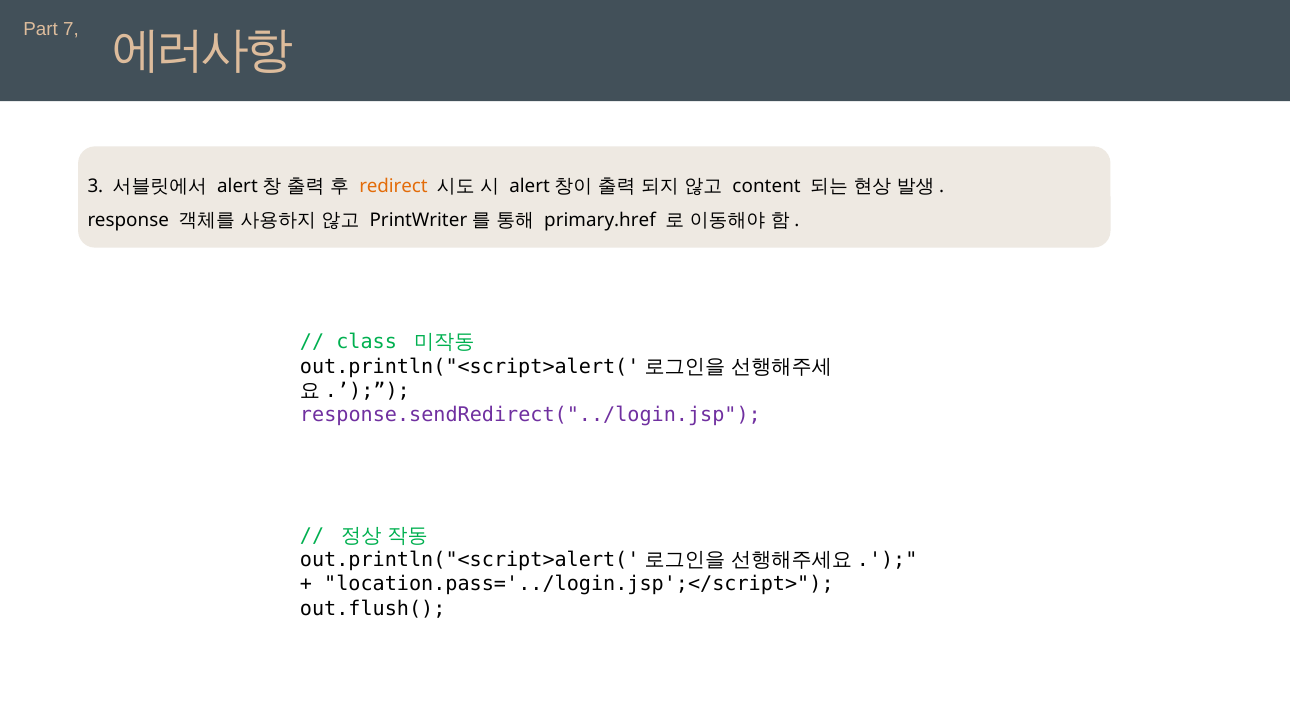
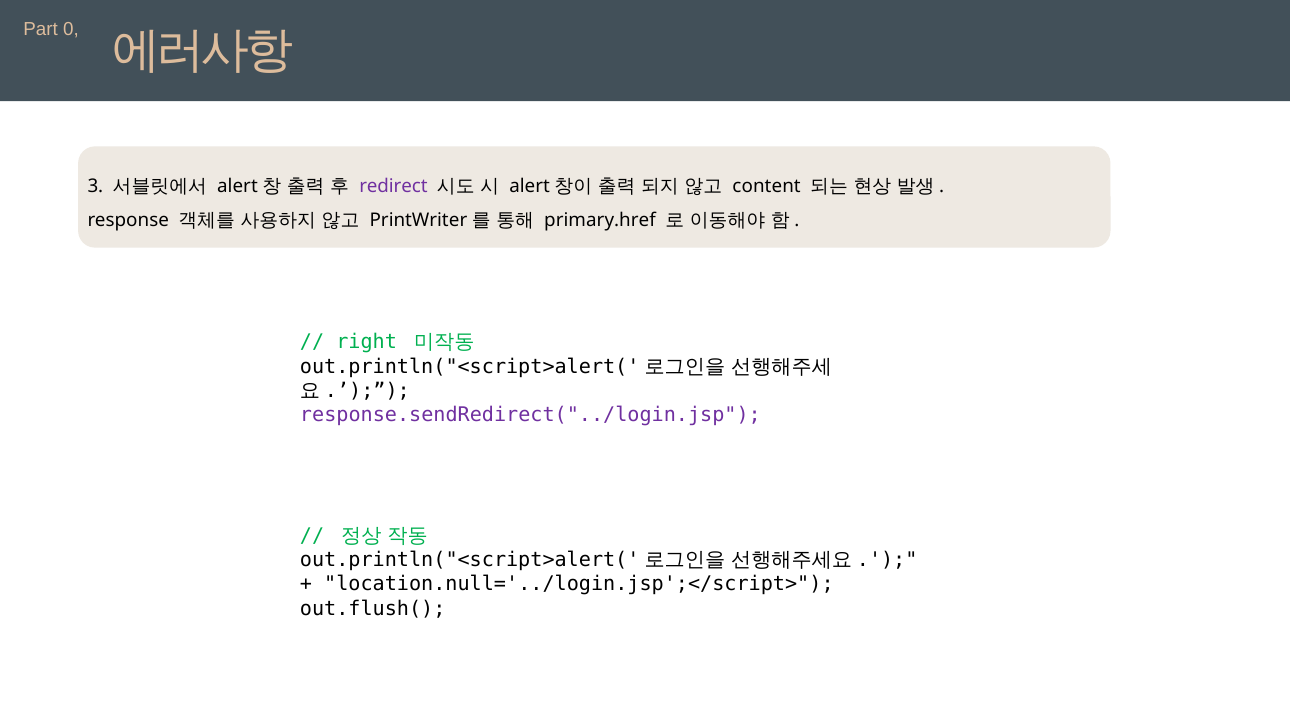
7: 7 -> 0
redirect colour: orange -> purple
class: class -> right
location.pass='../login.jsp';</script>: location.pass='../login.jsp';</script> -> location.null='../login.jsp';</script>
